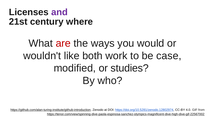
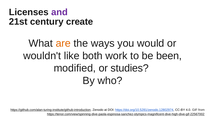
where: where -> create
are colour: red -> orange
case: case -> been
